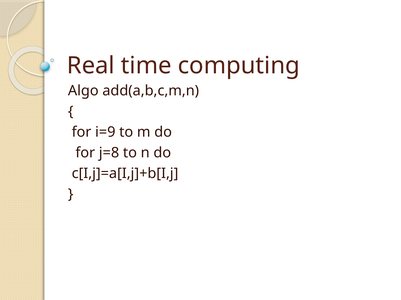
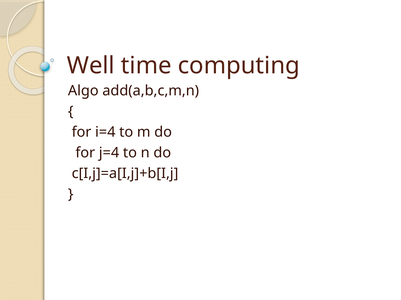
Real: Real -> Well
i=9: i=9 -> i=4
j=8: j=8 -> j=4
